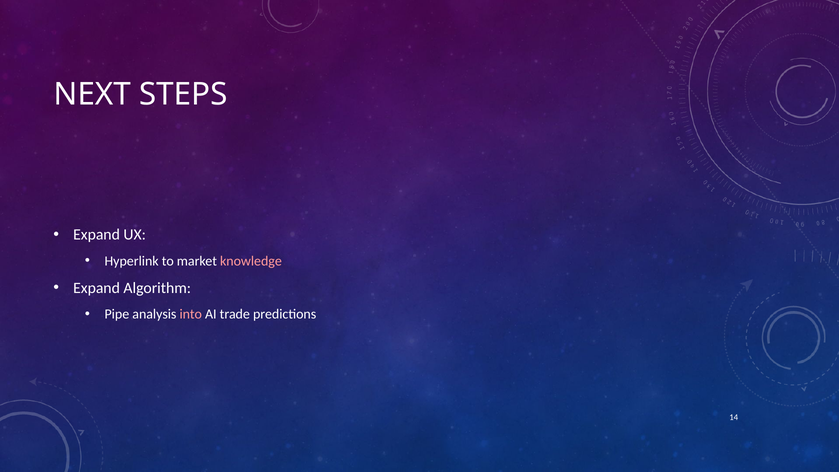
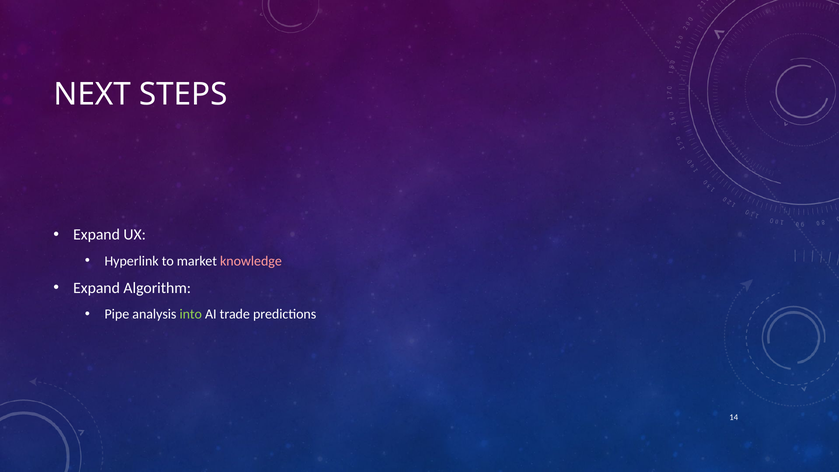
into colour: pink -> light green
